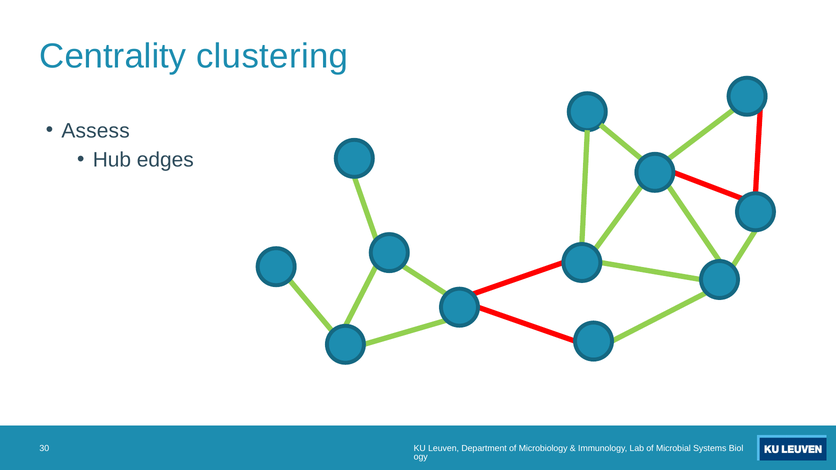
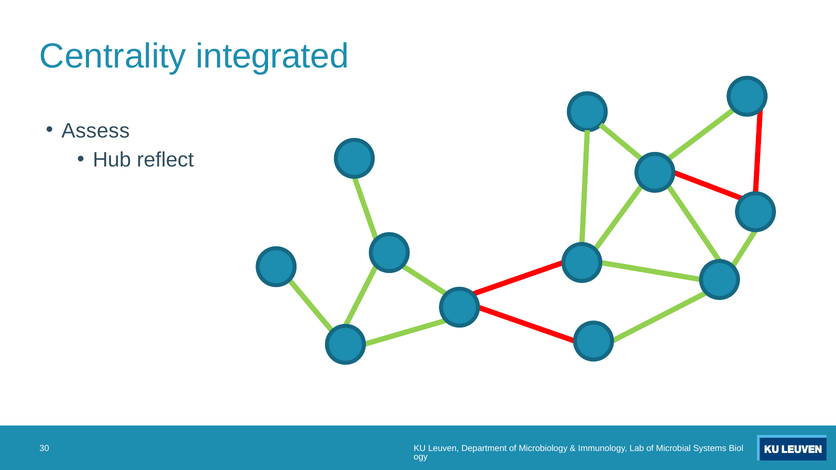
clustering: clustering -> integrated
edges: edges -> reflect
